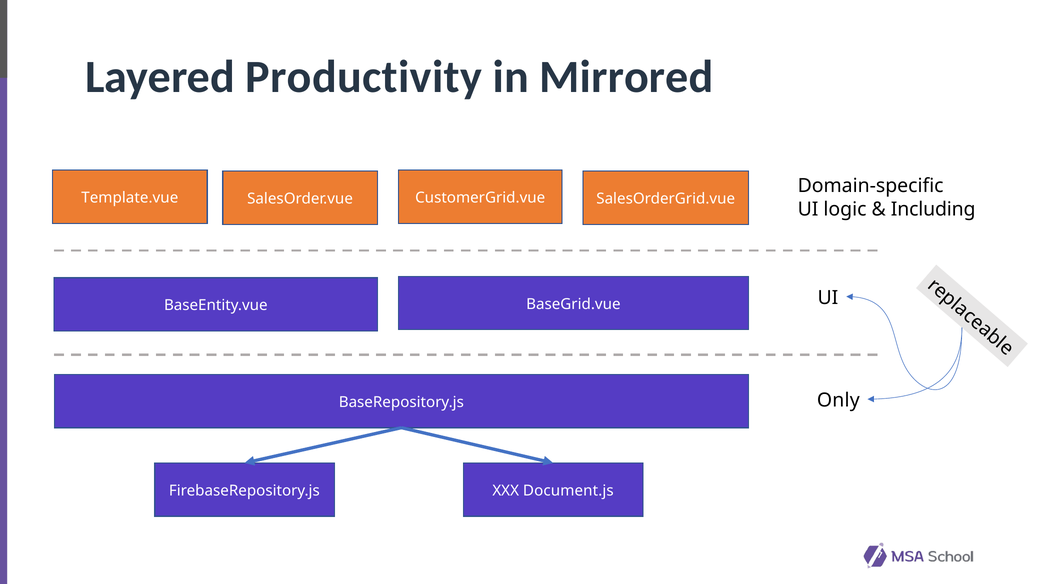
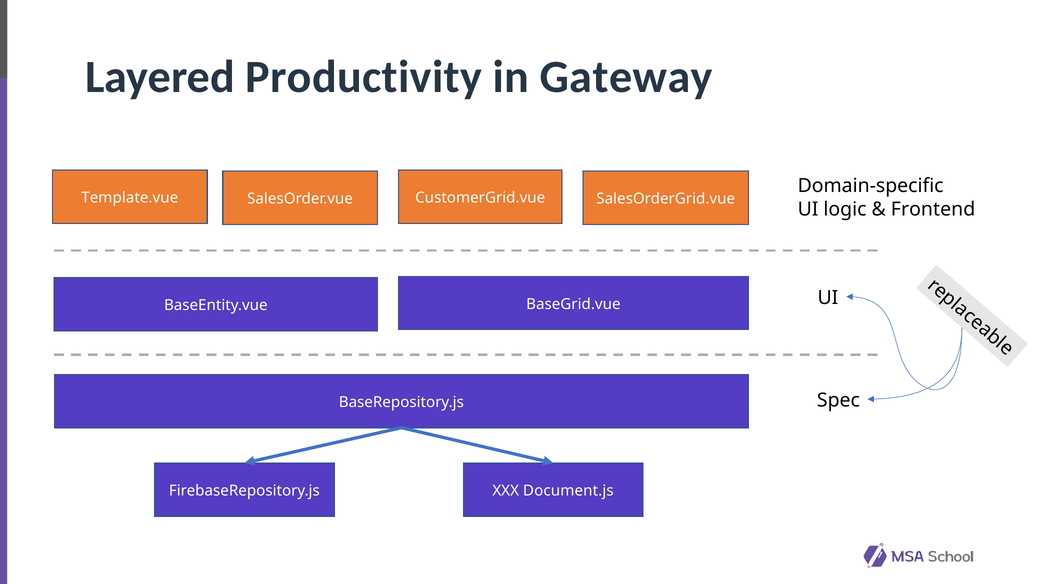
Mirrored: Mirrored -> Gateway
Including: Including -> Frontend
Only: Only -> Spec
